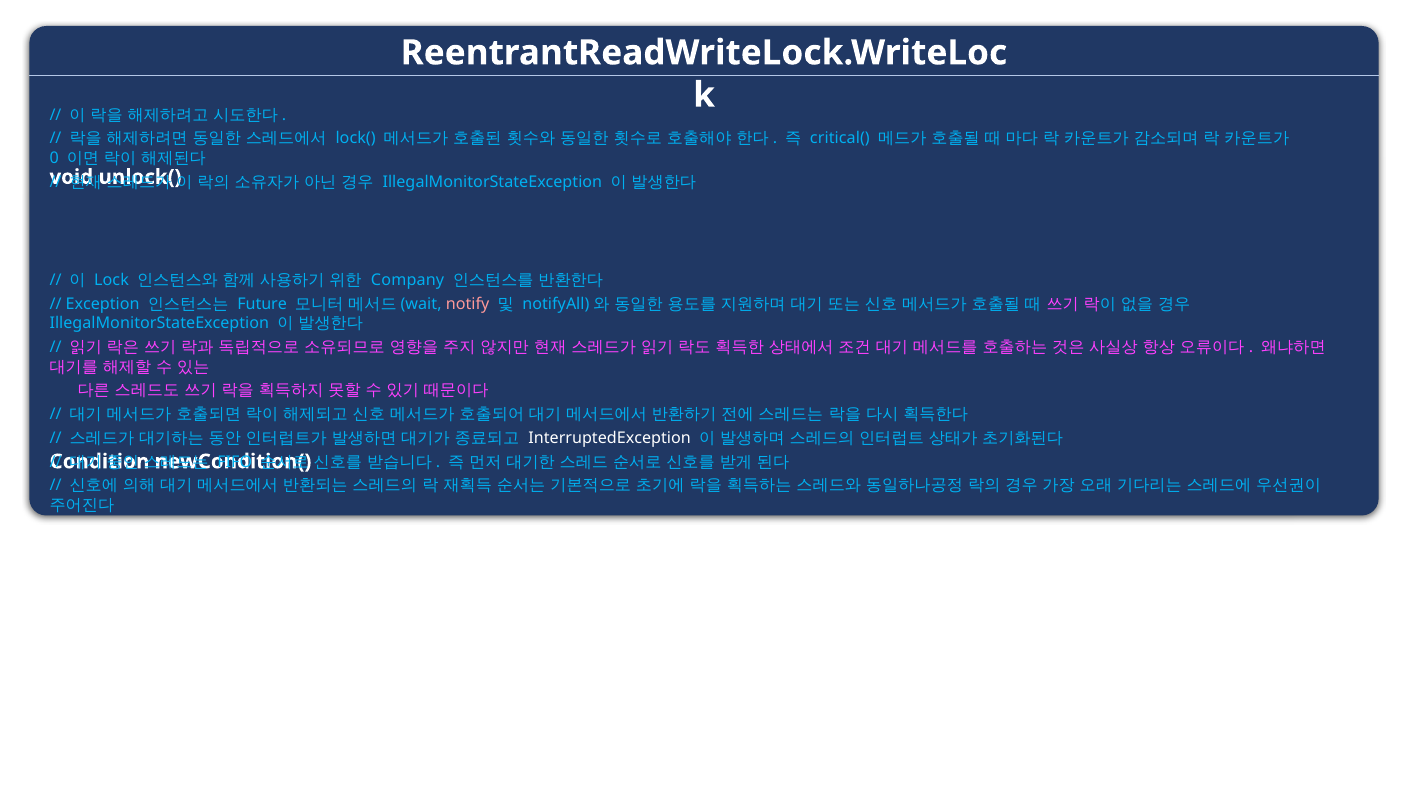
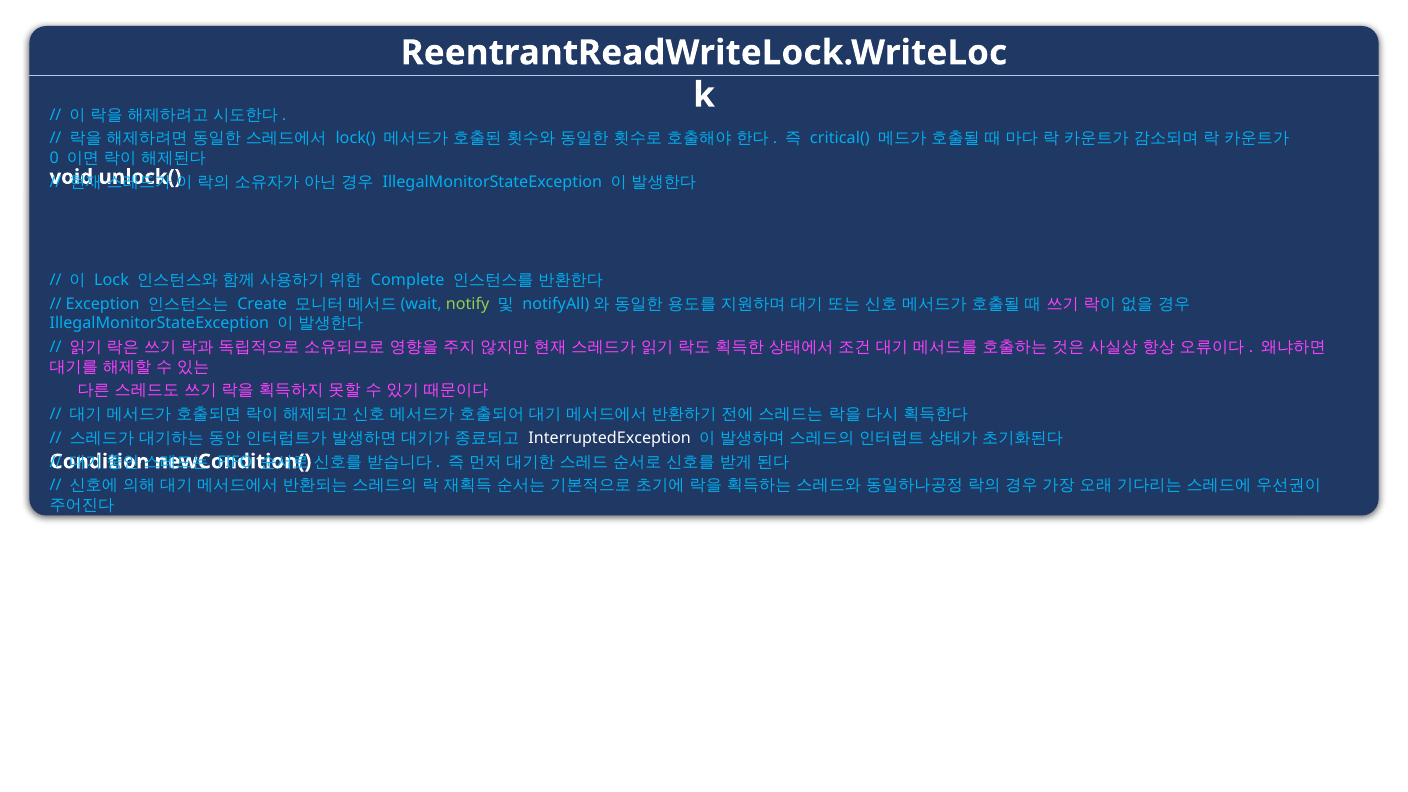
Company: Company -> Complete
Future: Future -> Create
notify colour: pink -> light green
